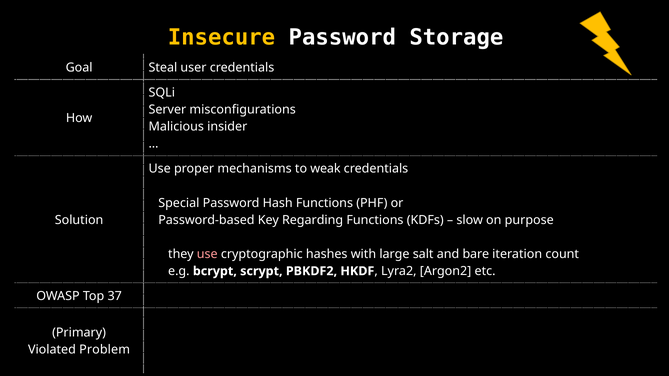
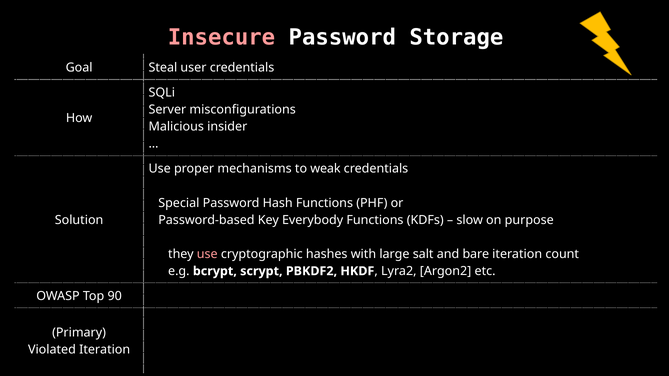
Insecure colour: yellow -> pink
Regarding: Regarding -> Everybody
37: 37 -> 90
Violated Problem: Problem -> Iteration
